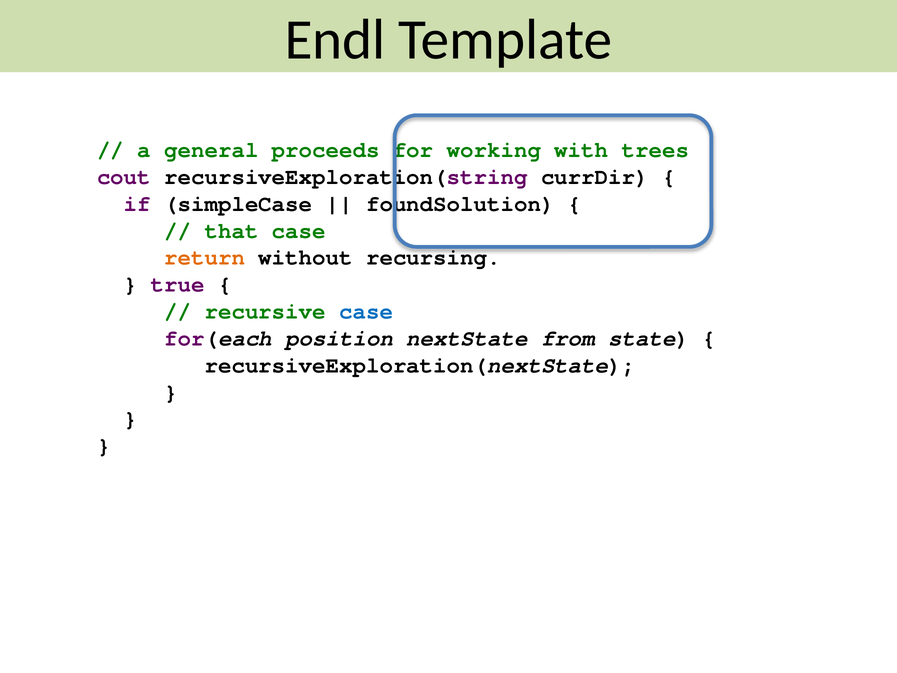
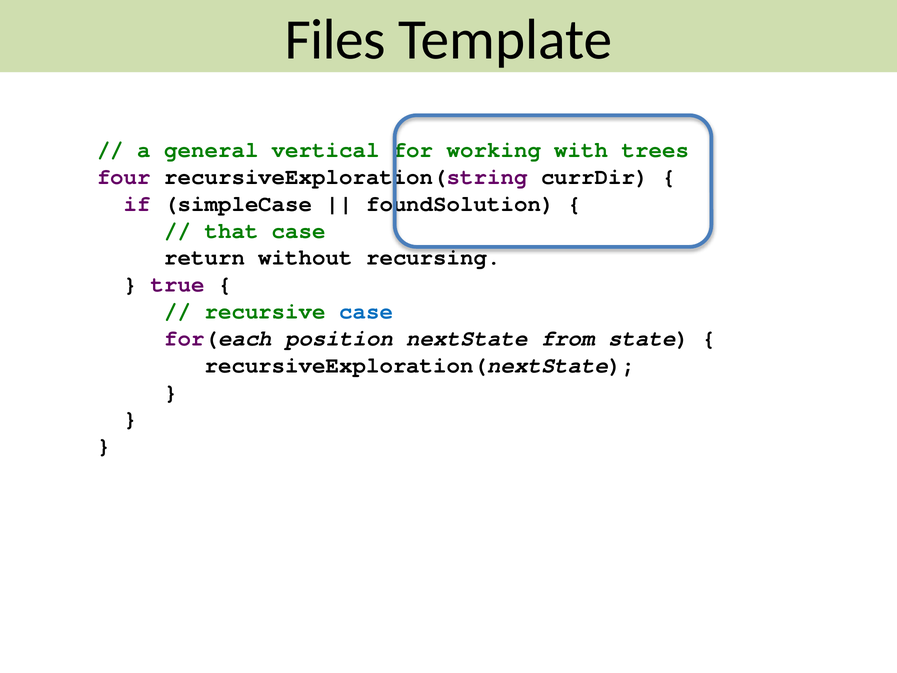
Endl: Endl -> Files
proceeds: proceeds -> vertical
cout: cout -> four
return colour: orange -> black
